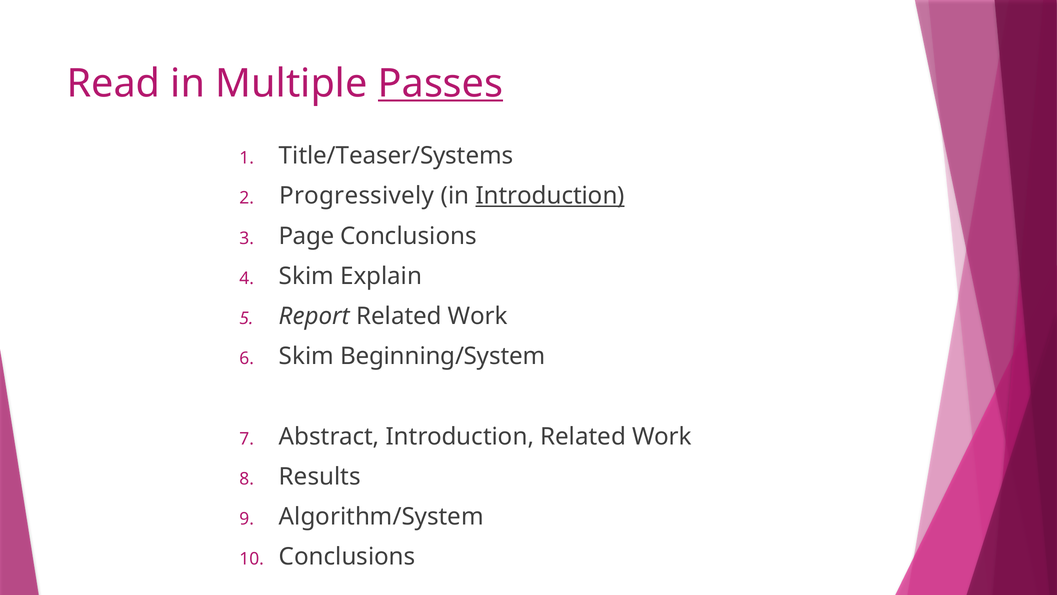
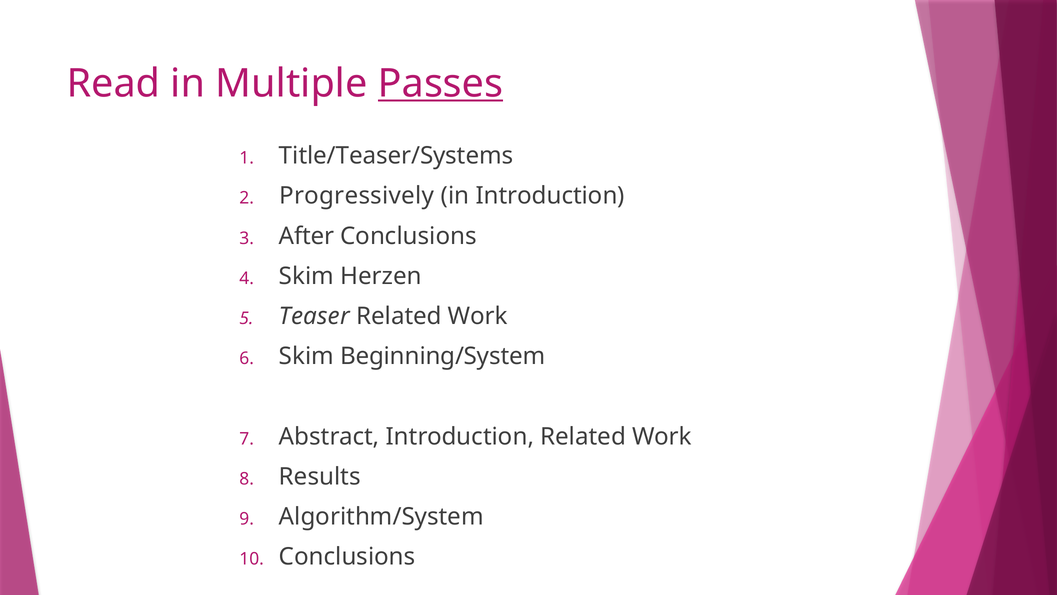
Introduction at (550, 196) underline: present -> none
Page: Page -> After
Explain: Explain -> Herzen
Report: Report -> Teaser
